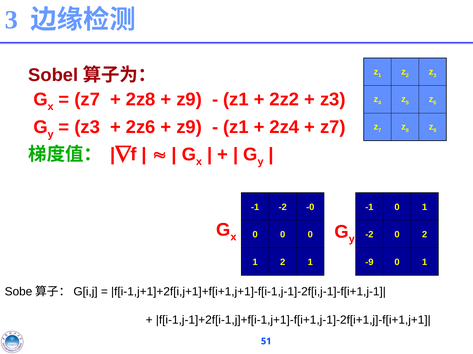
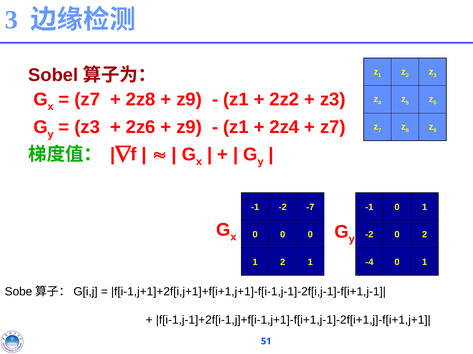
-0: -0 -> -7
-9: -9 -> -4
